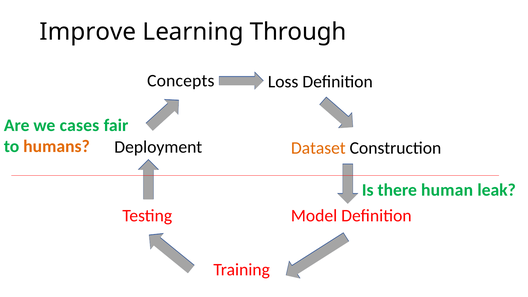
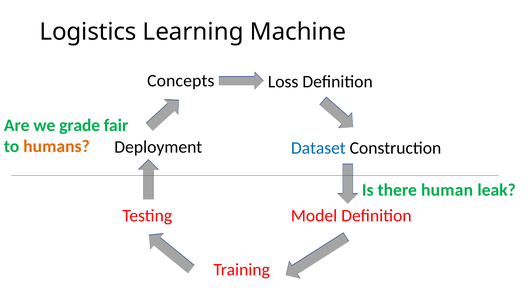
Improve: Improve -> Logistics
Through: Through -> Machine
cases: cases -> grade
Dataset colour: orange -> blue
